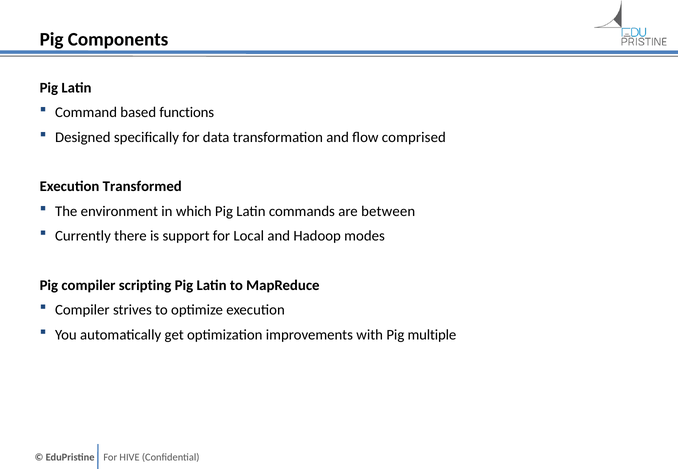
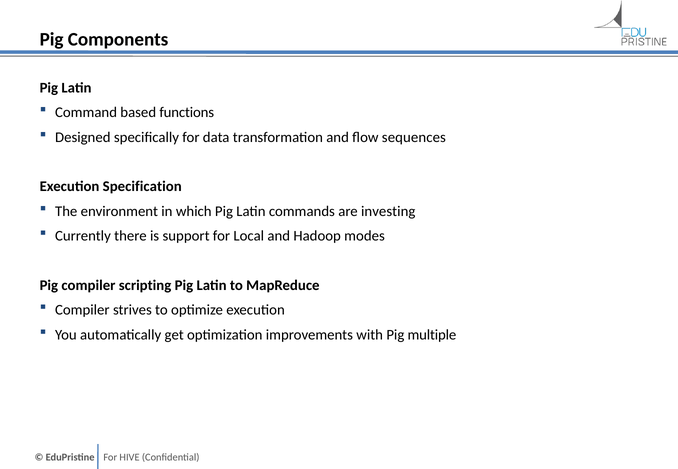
comprised: comprised -> sequences
Transformed: Transformed -> Specification
between: between -> investing
